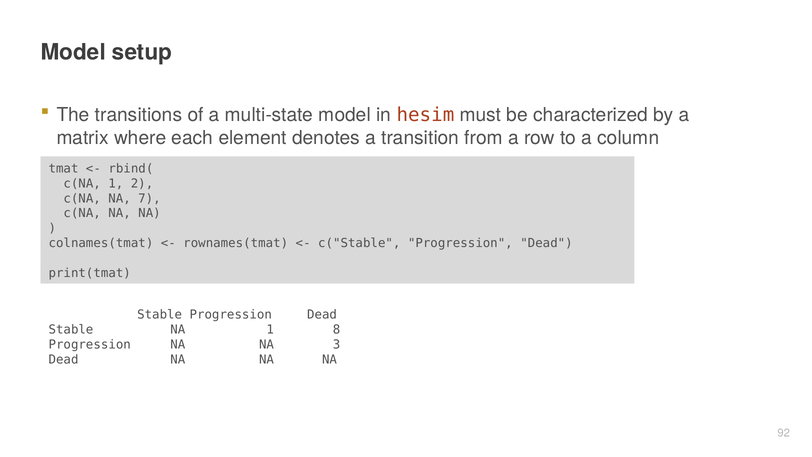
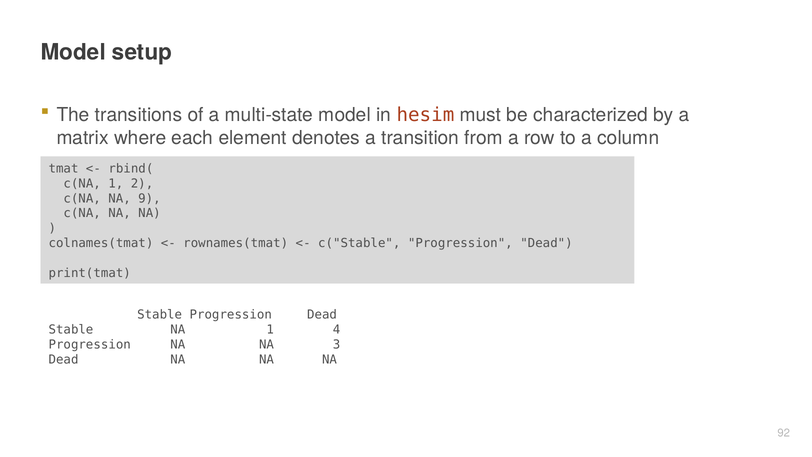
7: 7 -> 9
8: 8 -> 4
